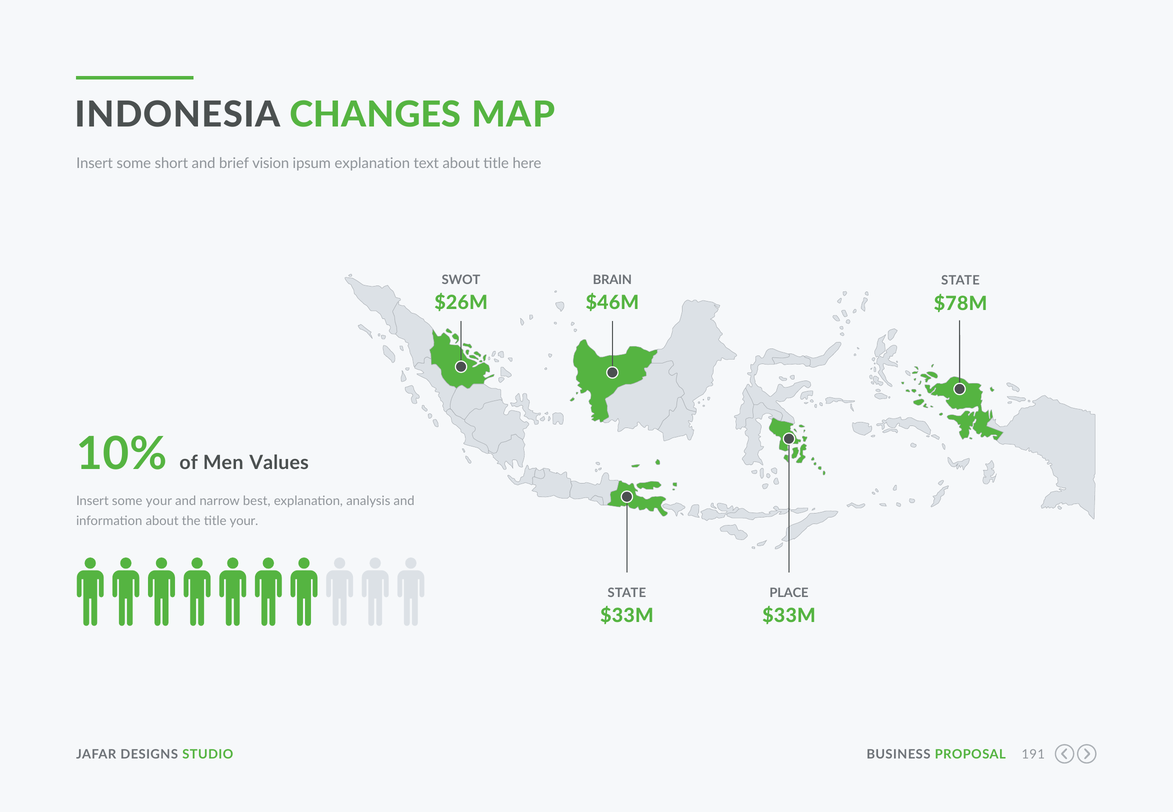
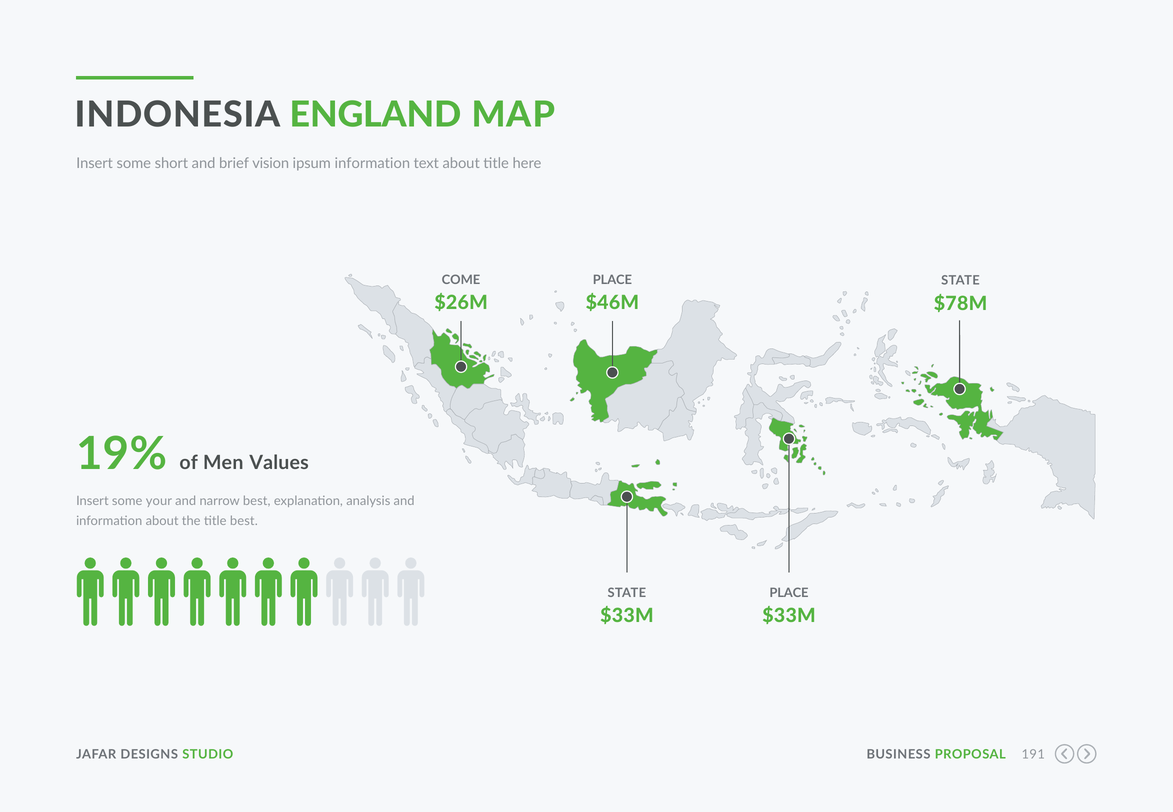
CHANGES: CHANGES -> ENGLAND
ipsum explanation: explanation -> information
SWOT: SWOT -> COME
BRAIN at (612, 280): BRAIN -> PLACE
10%: 10% -> 19%
title your: your -> best
